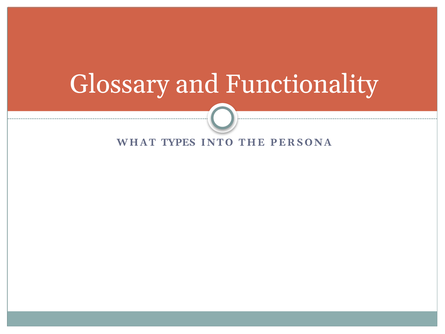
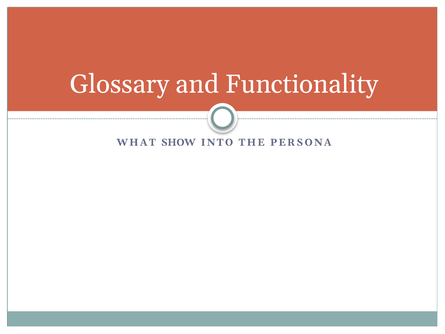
TYPES: TYPES -> SHOW
